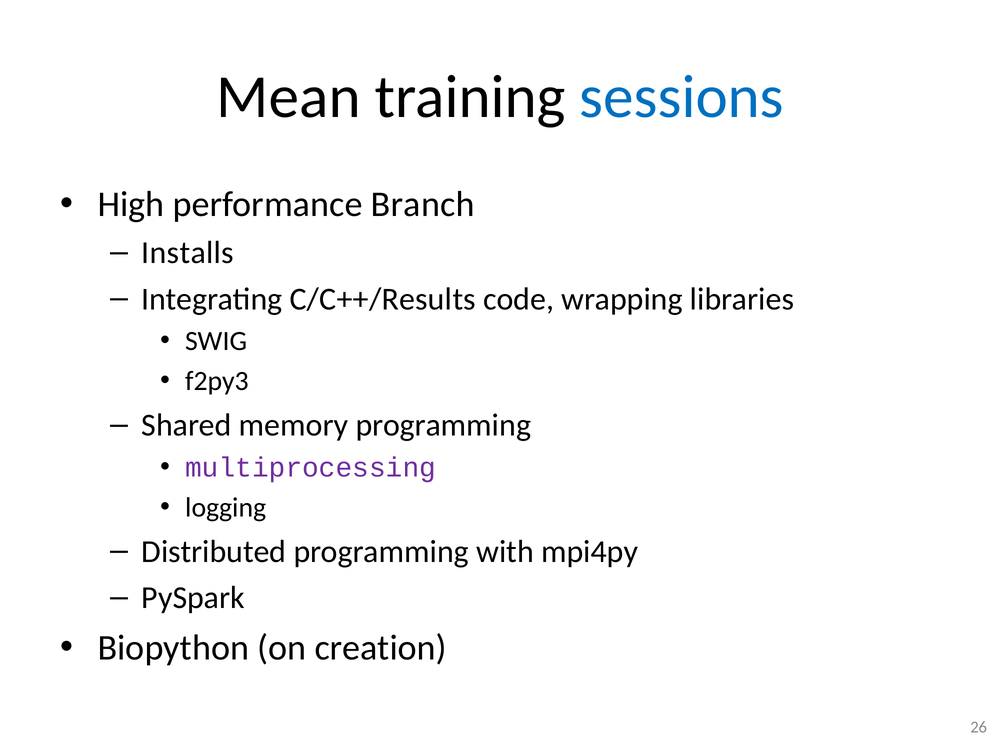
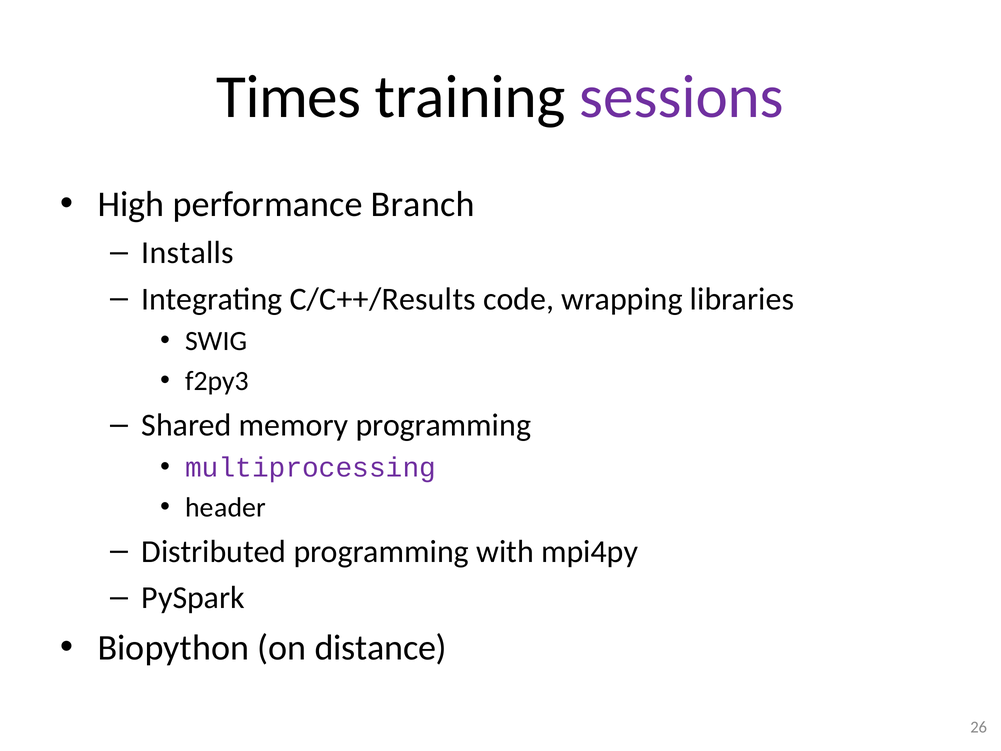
Mean: Mean -> Times
sessions colour: blue -> purple
logging: logging -> header
creation: creation -> distance
